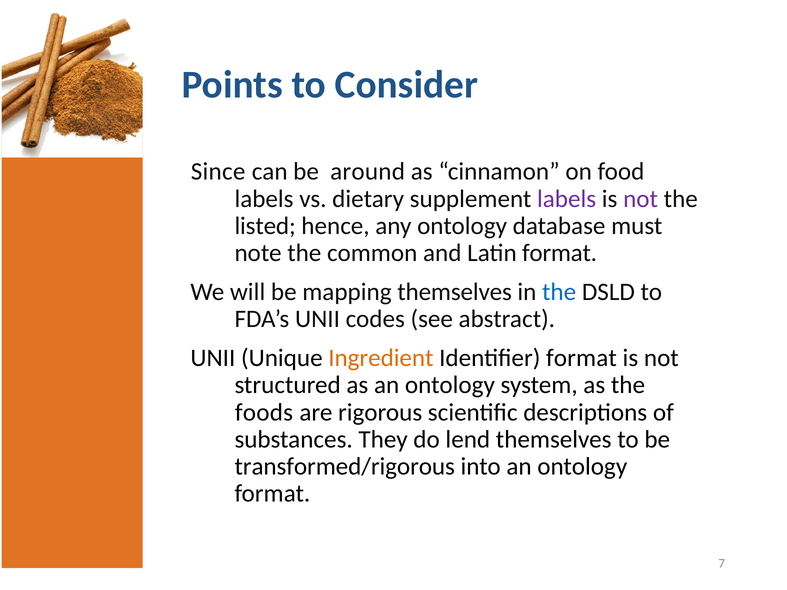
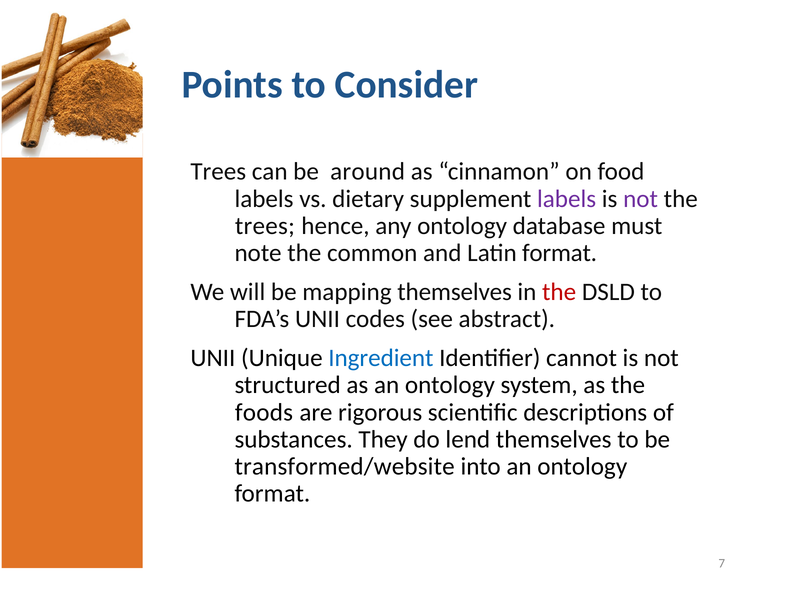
Since at (218, 172): Since -> Trees
listed at (265, 226): listed -> trees
the at (559, 292) colour: blue -> red
Ingredient colour: orange -> blue
Identifier format: format -> cannot
transformed/rigorous: transformed/rigorous -> transformed/website
